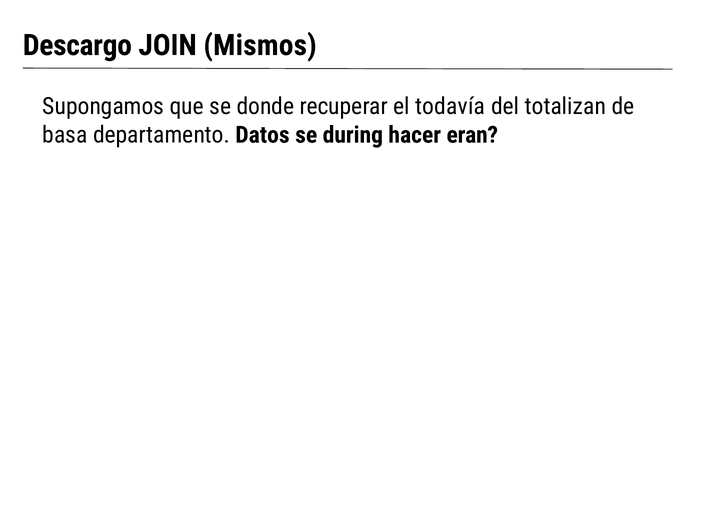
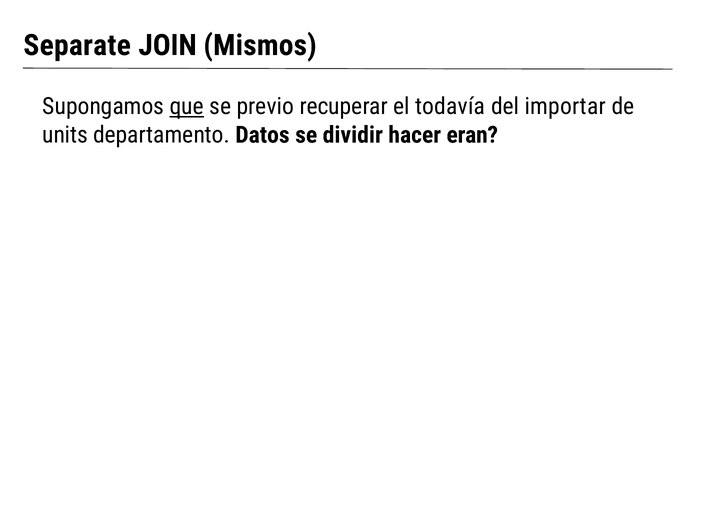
Descargo: Descargo -> Separate
que underline: none -> present
donde: donde -> previo
totalizan: totalizan -> importar
basa: basa -> units
during: during -> dividir
